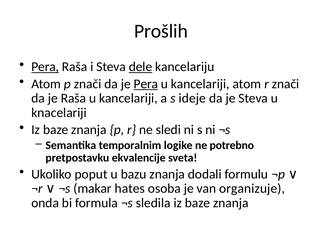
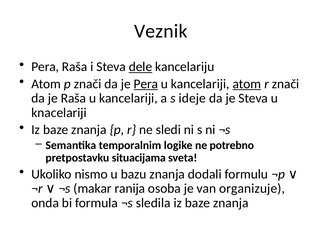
Prošlih: Prošlih -> Veznik
Pera at (45, 67) underline: present -> none
atom at (247, 84) underline: none -> present
ekvalencije: ekvalencije -> situacijama
poput: poput -> nismo
hates: hates -> ranija
